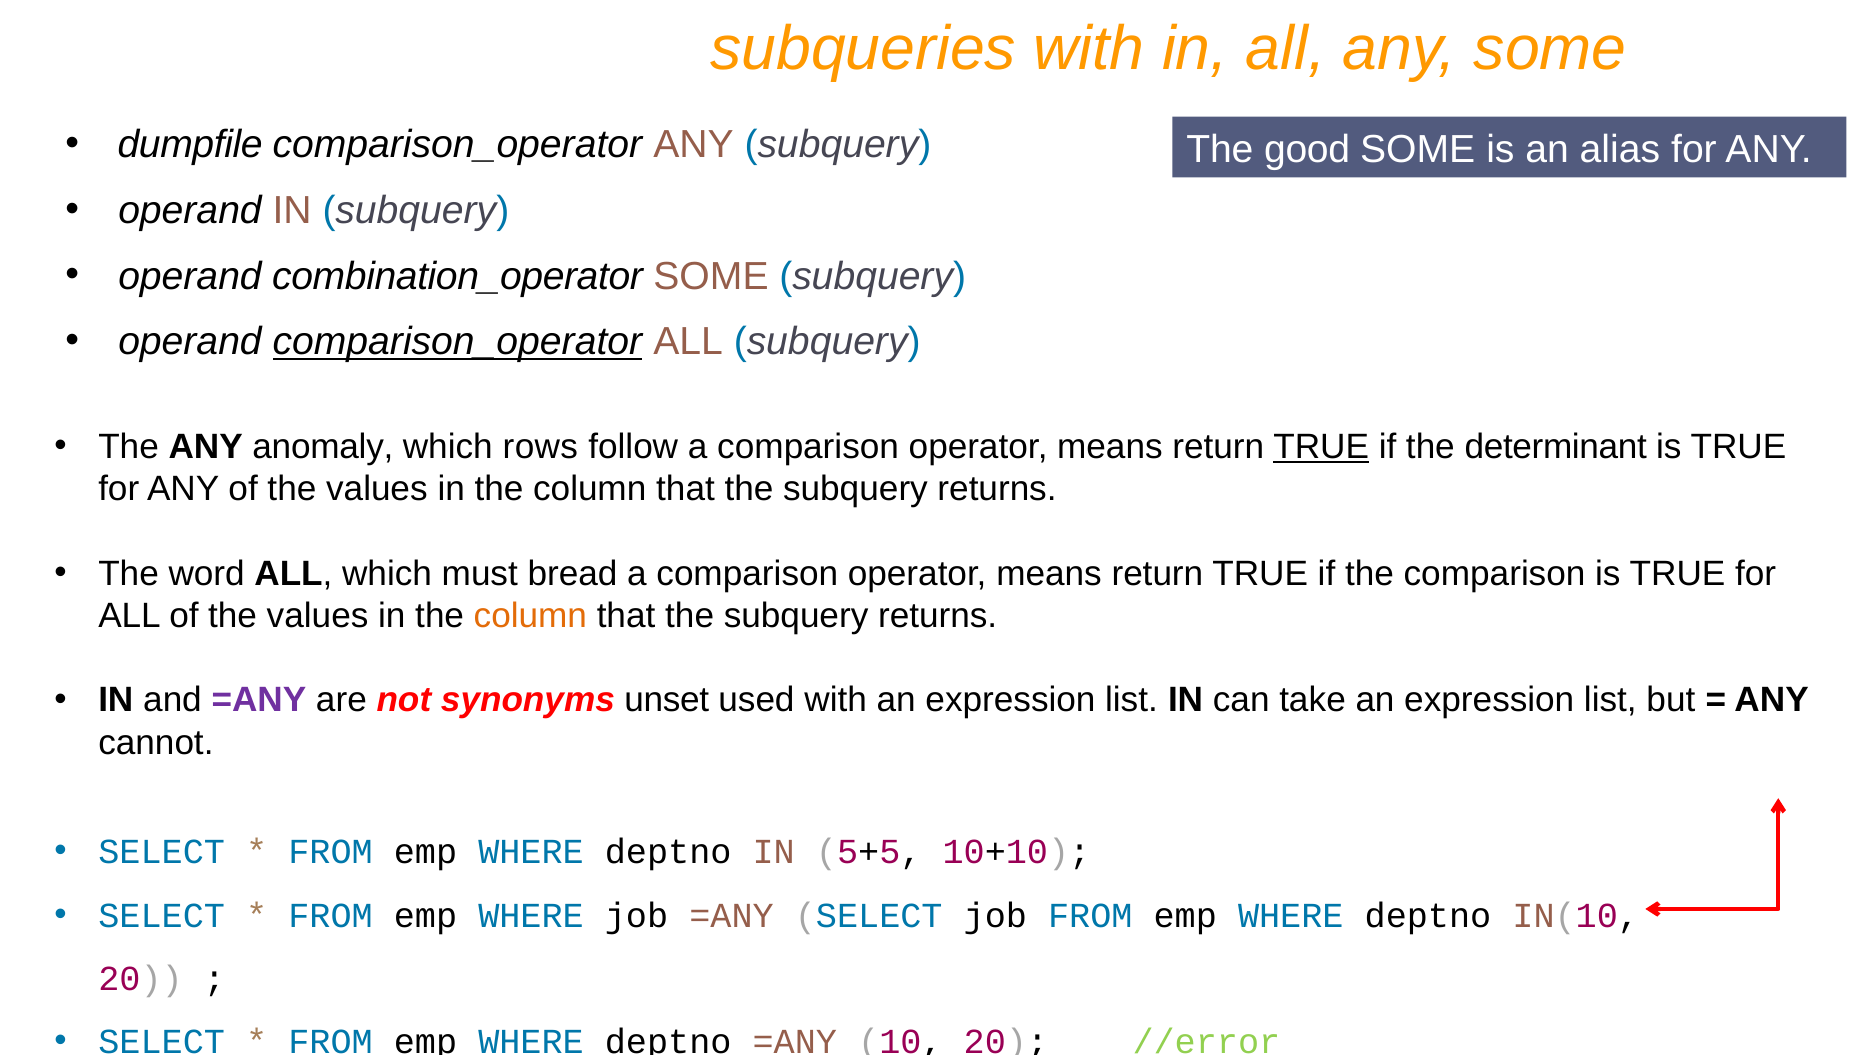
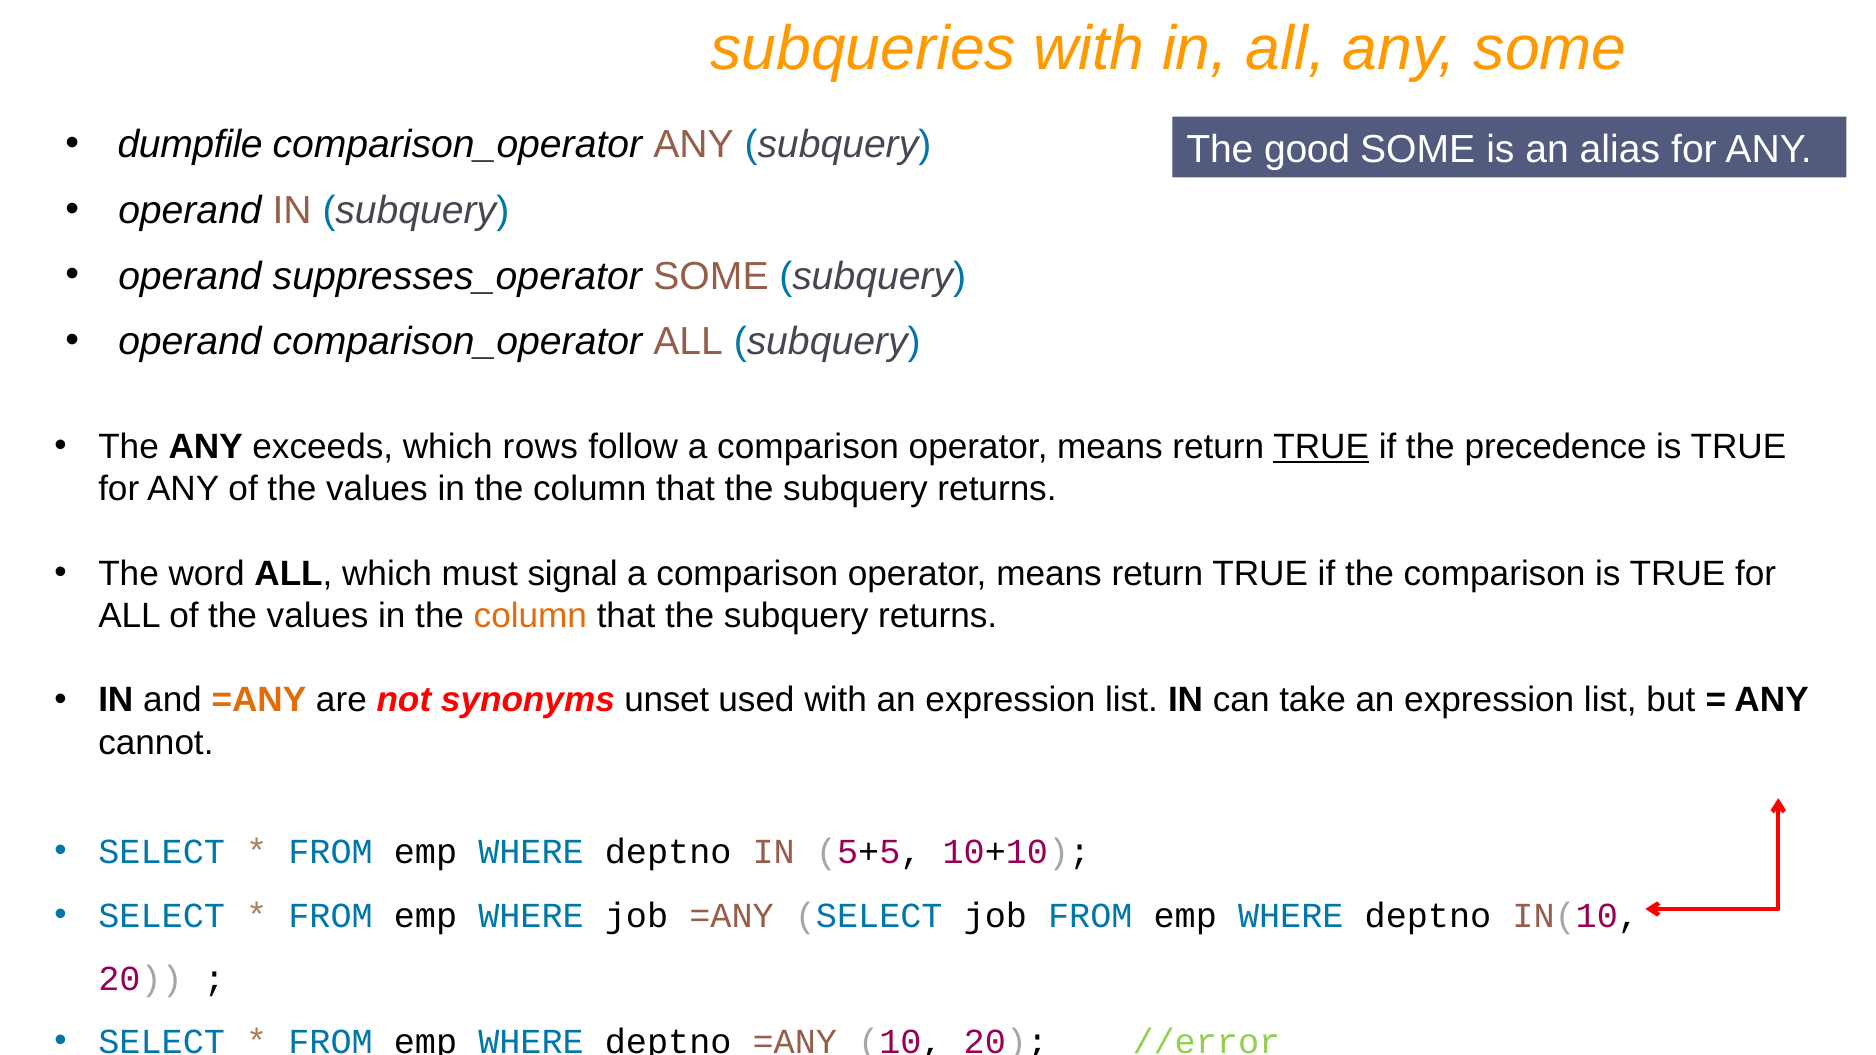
combination_operator: combination_operator -> suppresses_operator
comparison_operator at (457, 342) underline: present -> none
anomaly: anomaly -> exceeds
determinant: determinant -> precedence
bread: bread -> signal
=ANY at (259, 701) colour: purple -> orange
